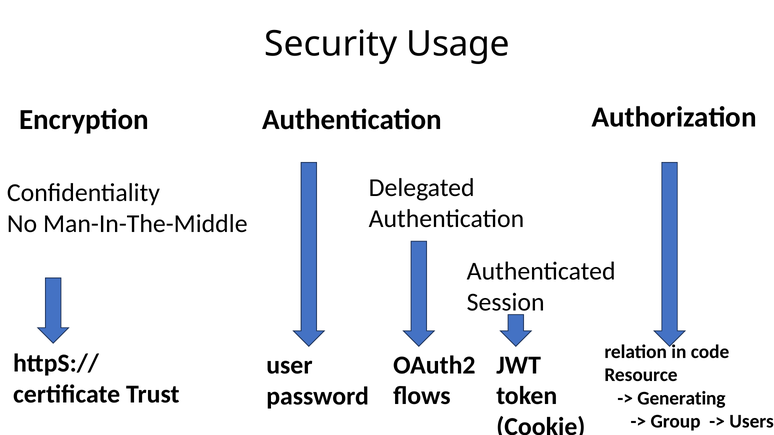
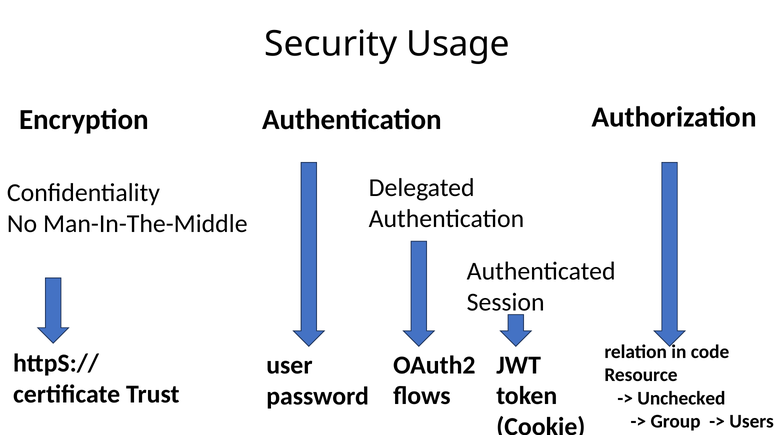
Generating: Generating -> Unchecked
